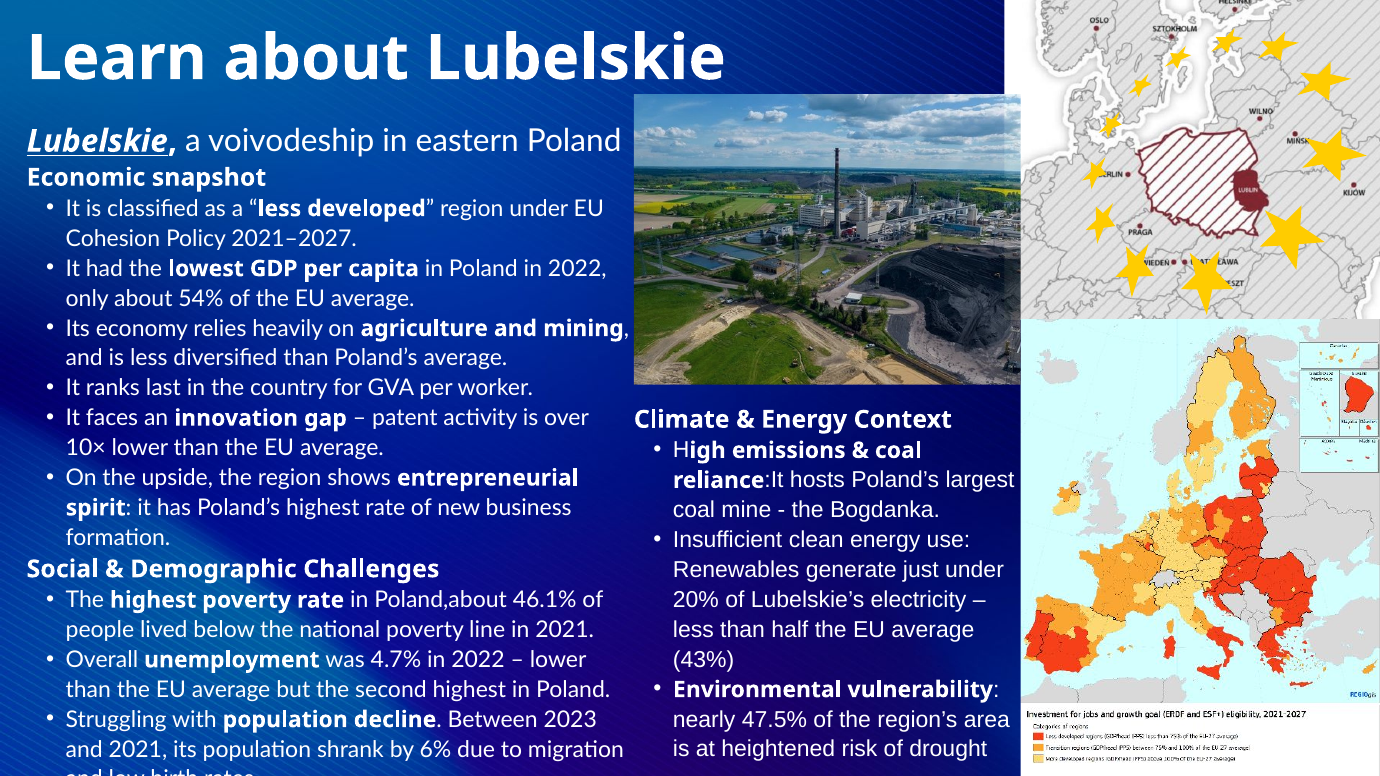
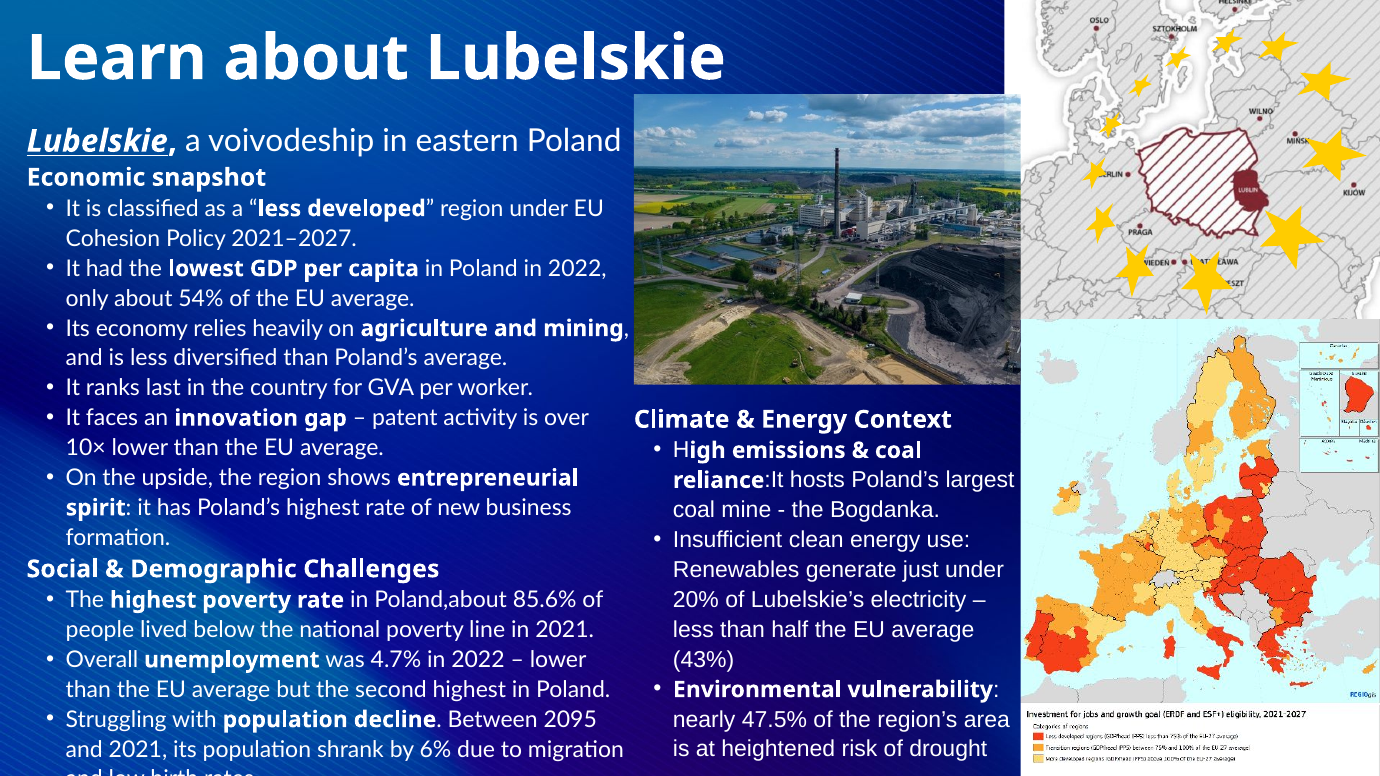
46.1%: 46.1% -> 85.6%
2023: 2023 -> 2095
